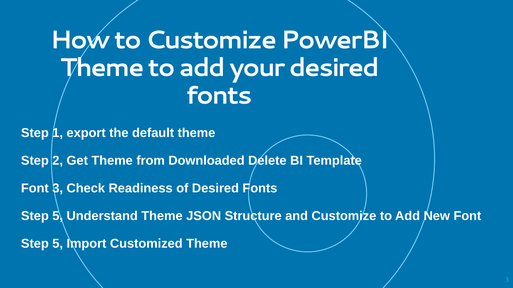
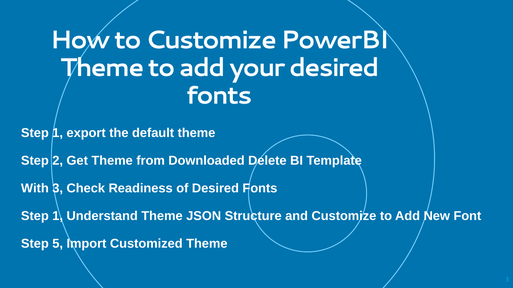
Font at (35, 189): Font -> With
5 at (58, 216): 5 -> 1
